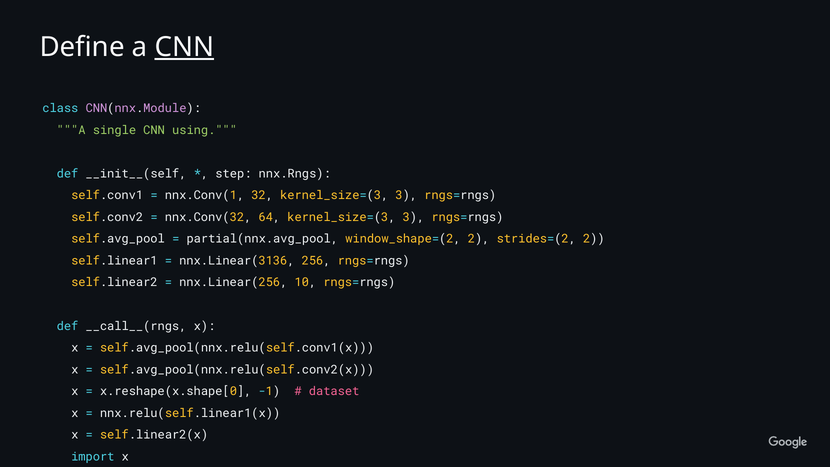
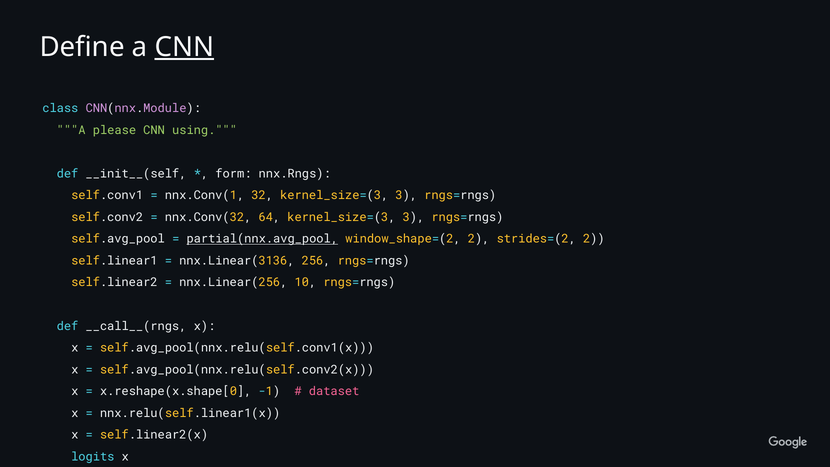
single: single -> please
step: step -> form
partial(nnx.avg_pool underline: none -> present
import: import -> logits
